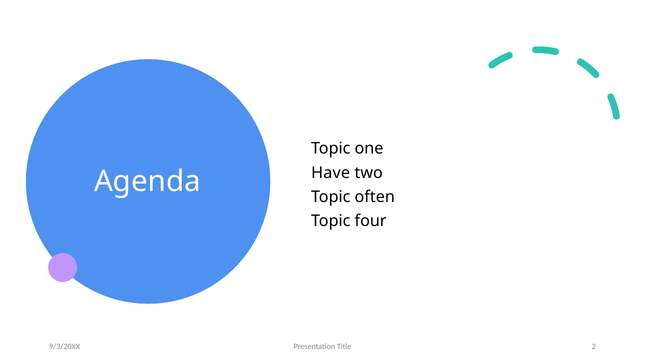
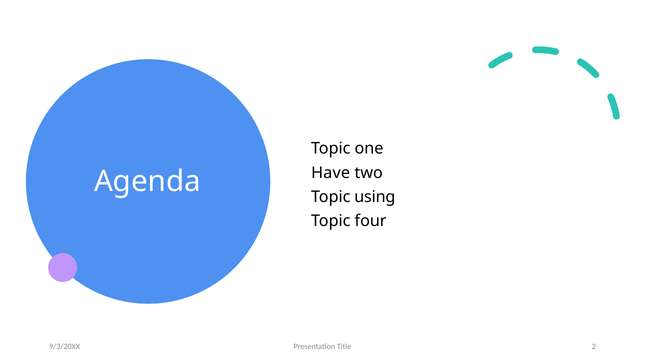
often: often -> using
